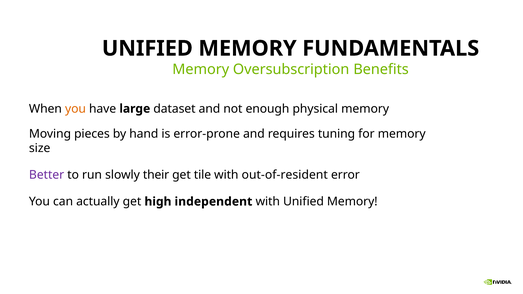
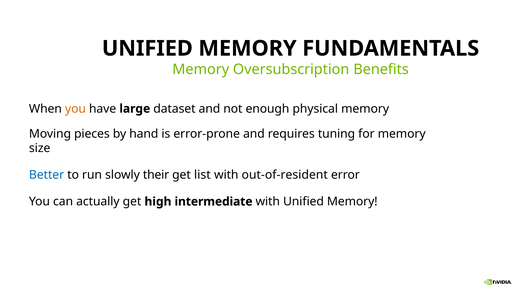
Better colour: purple -> blue
tile: tile -> list
independent: independent -> intermediate
